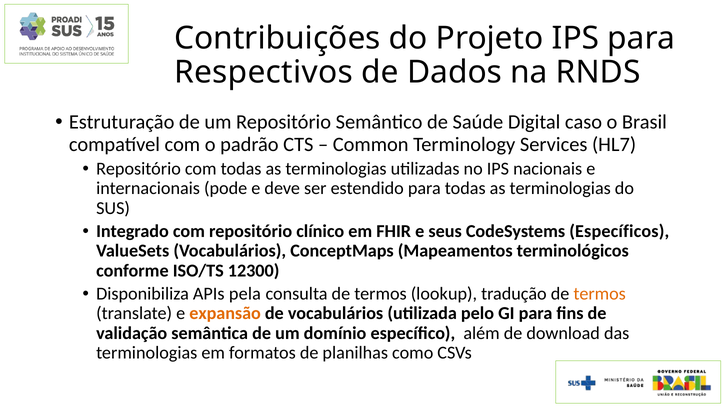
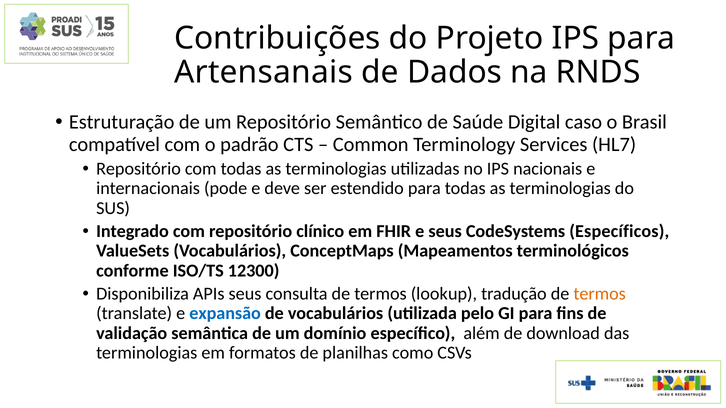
Respectivos: Respectivos -> Artensanais
APIs pela: pela -> seus
expansão colour: orange -> blue
